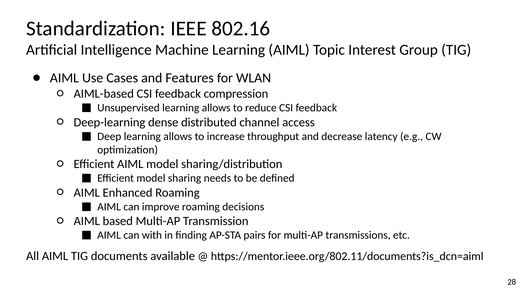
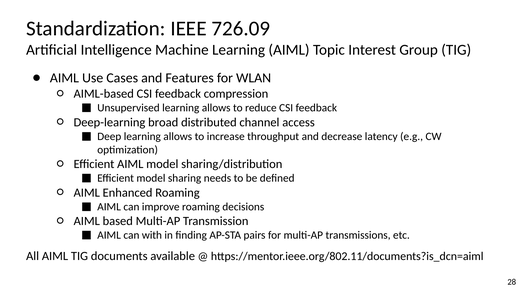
802.16: 802.16 -> 726.09
dense: dense -> broad
